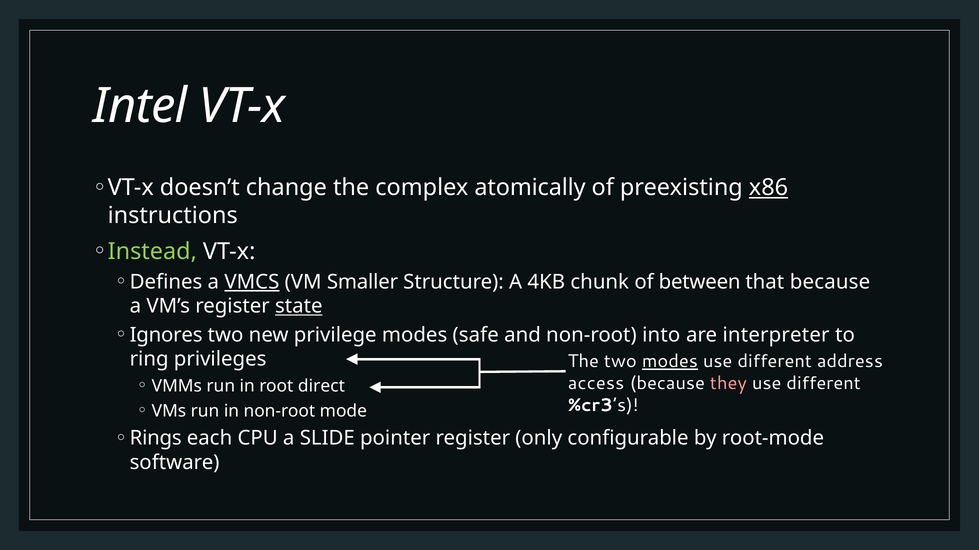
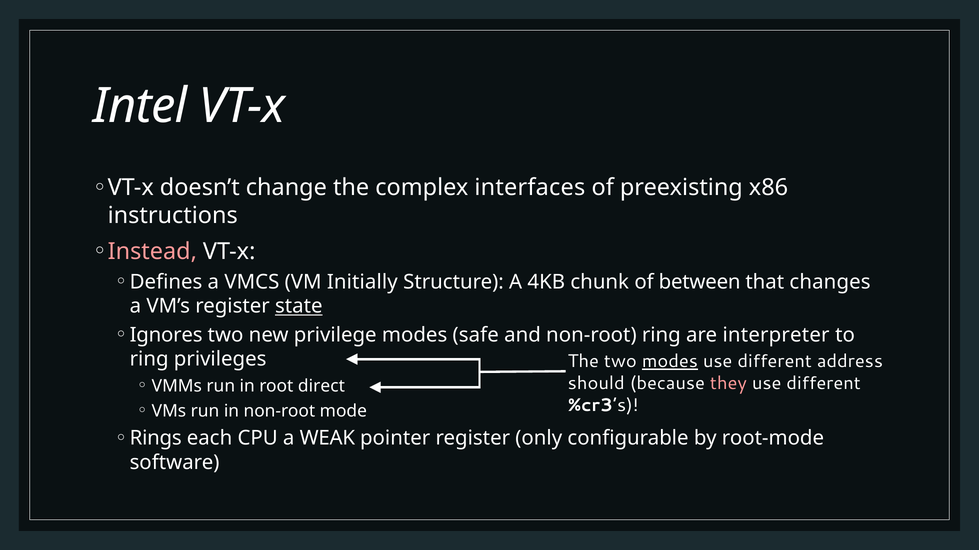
atomically: atomically -> interfaces
x86 underline: present -> none
Instead colour: light green -> pink
VMCS underline: present -> none
Smaller: Smaller -> Initially
that because: because -> changes
non-root into: into -> ring
access: access -> should
SLIDE: SLIDE -> WEAK
